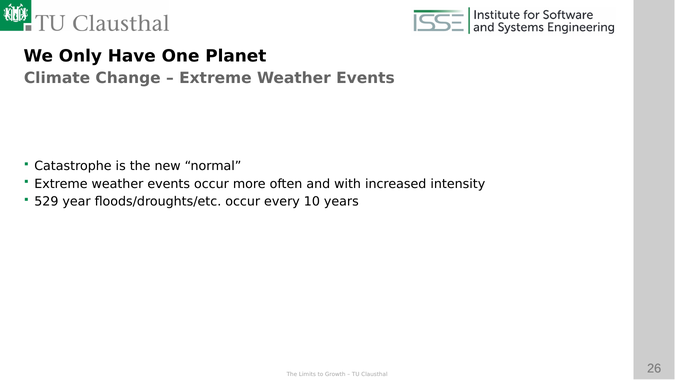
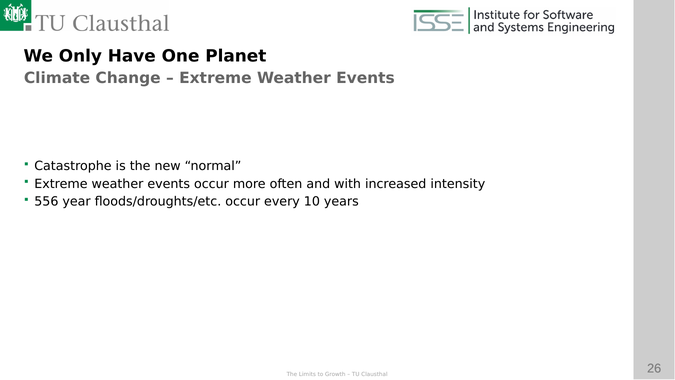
529: 529 -> 556
